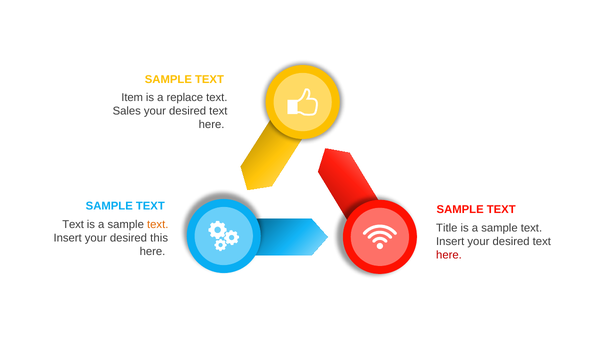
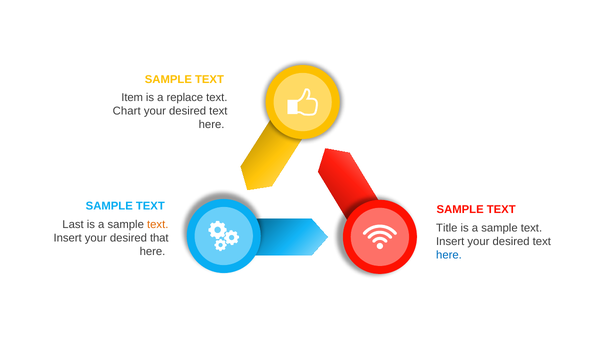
Sales: Sales -> Chart
Text at (73, 225): Text -> Last
this: this -> that
here at (449, 255) colour: red -> blue
